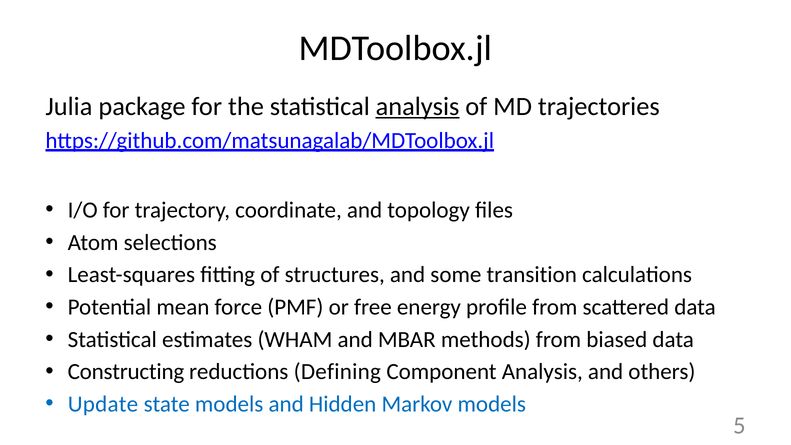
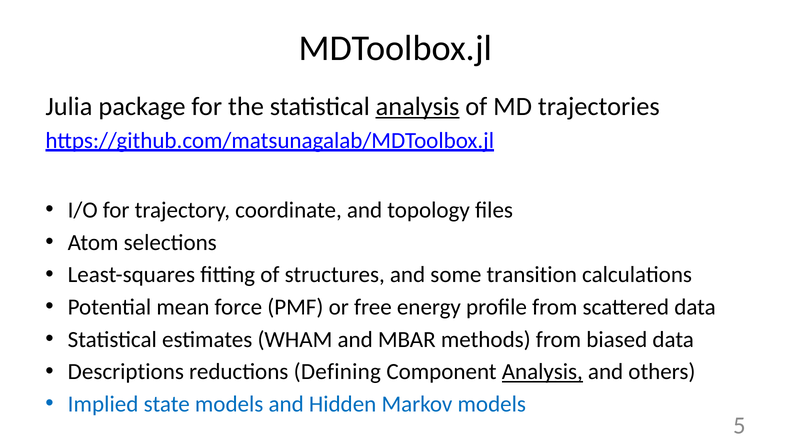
Constructing: Constructing -> Descriptions
Analysis at (542, 372) underline: none -> present
Update: Update -> Implied
